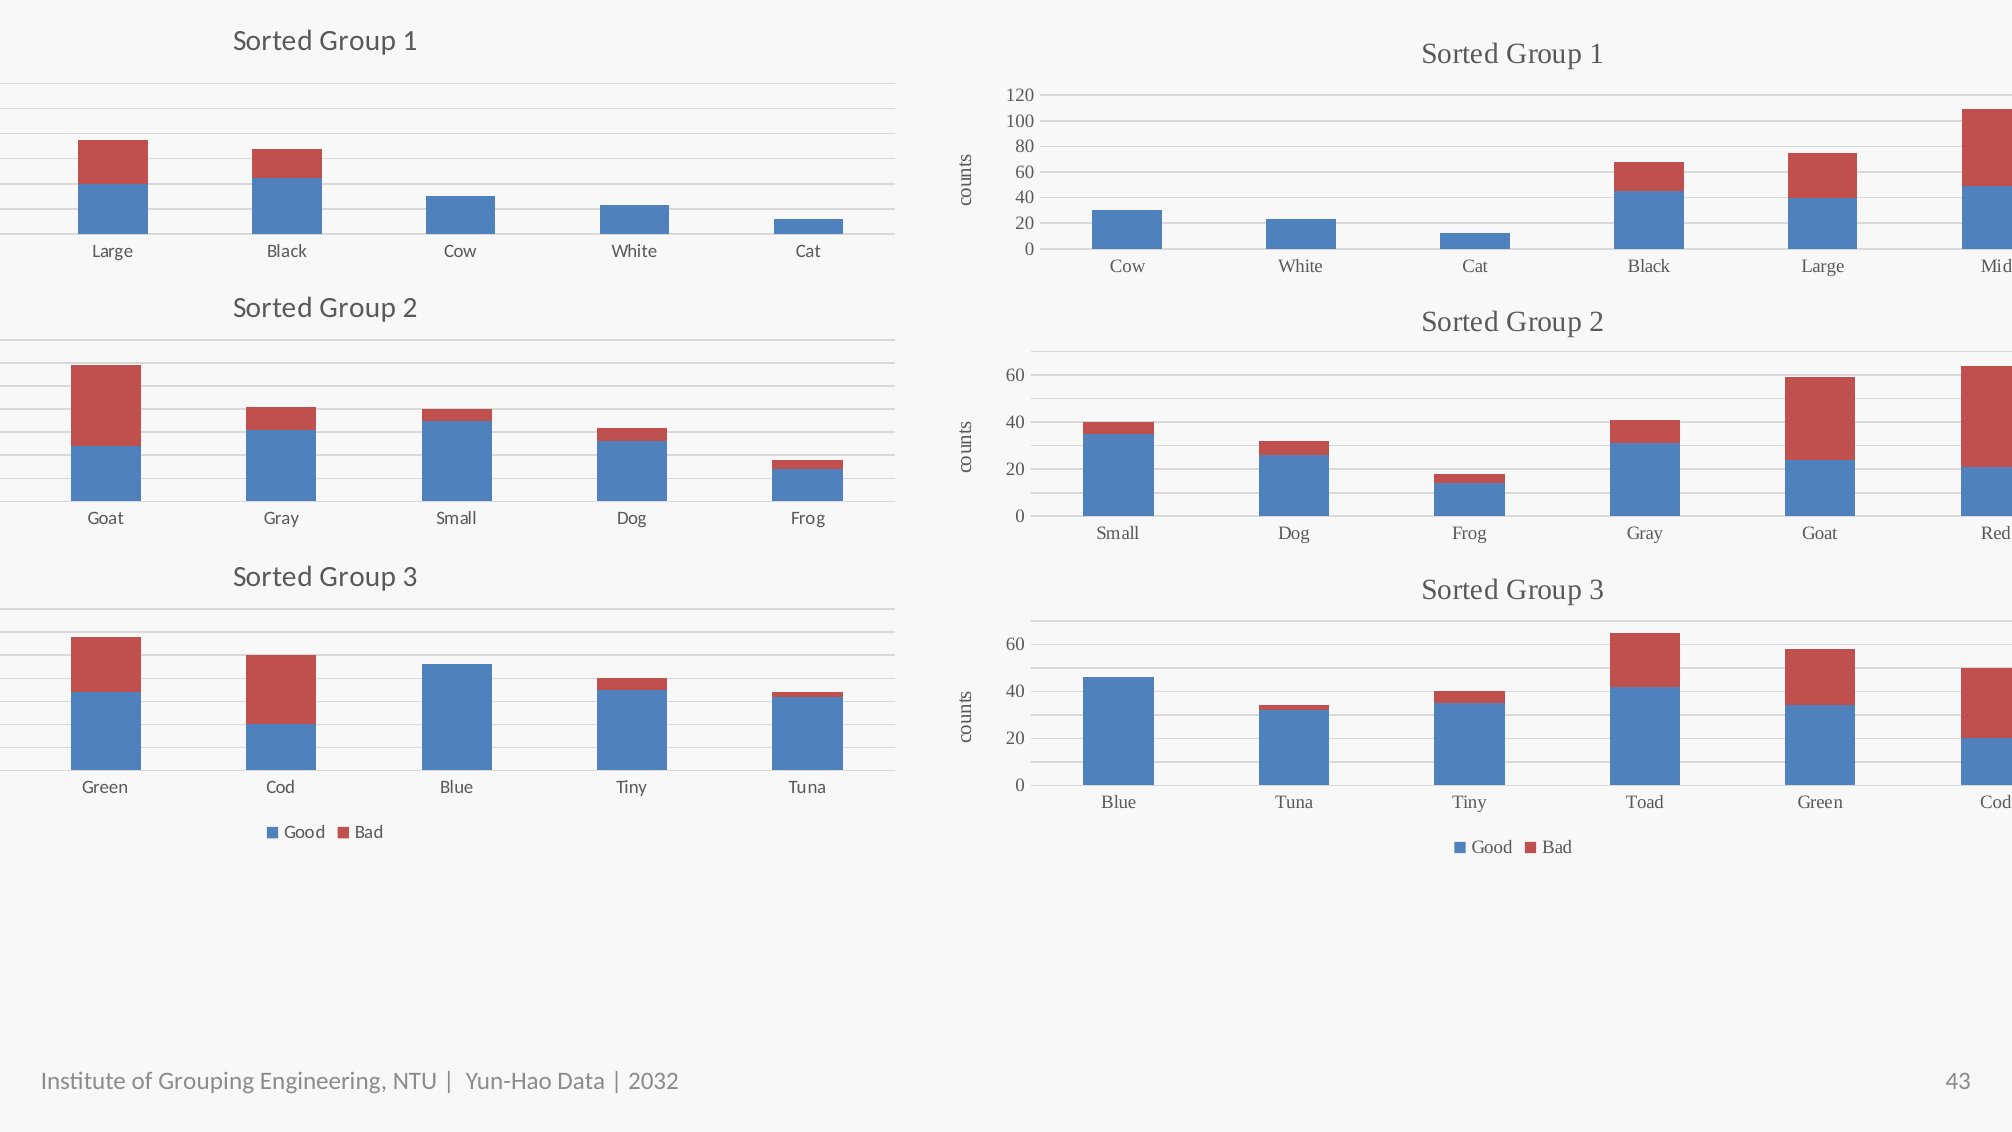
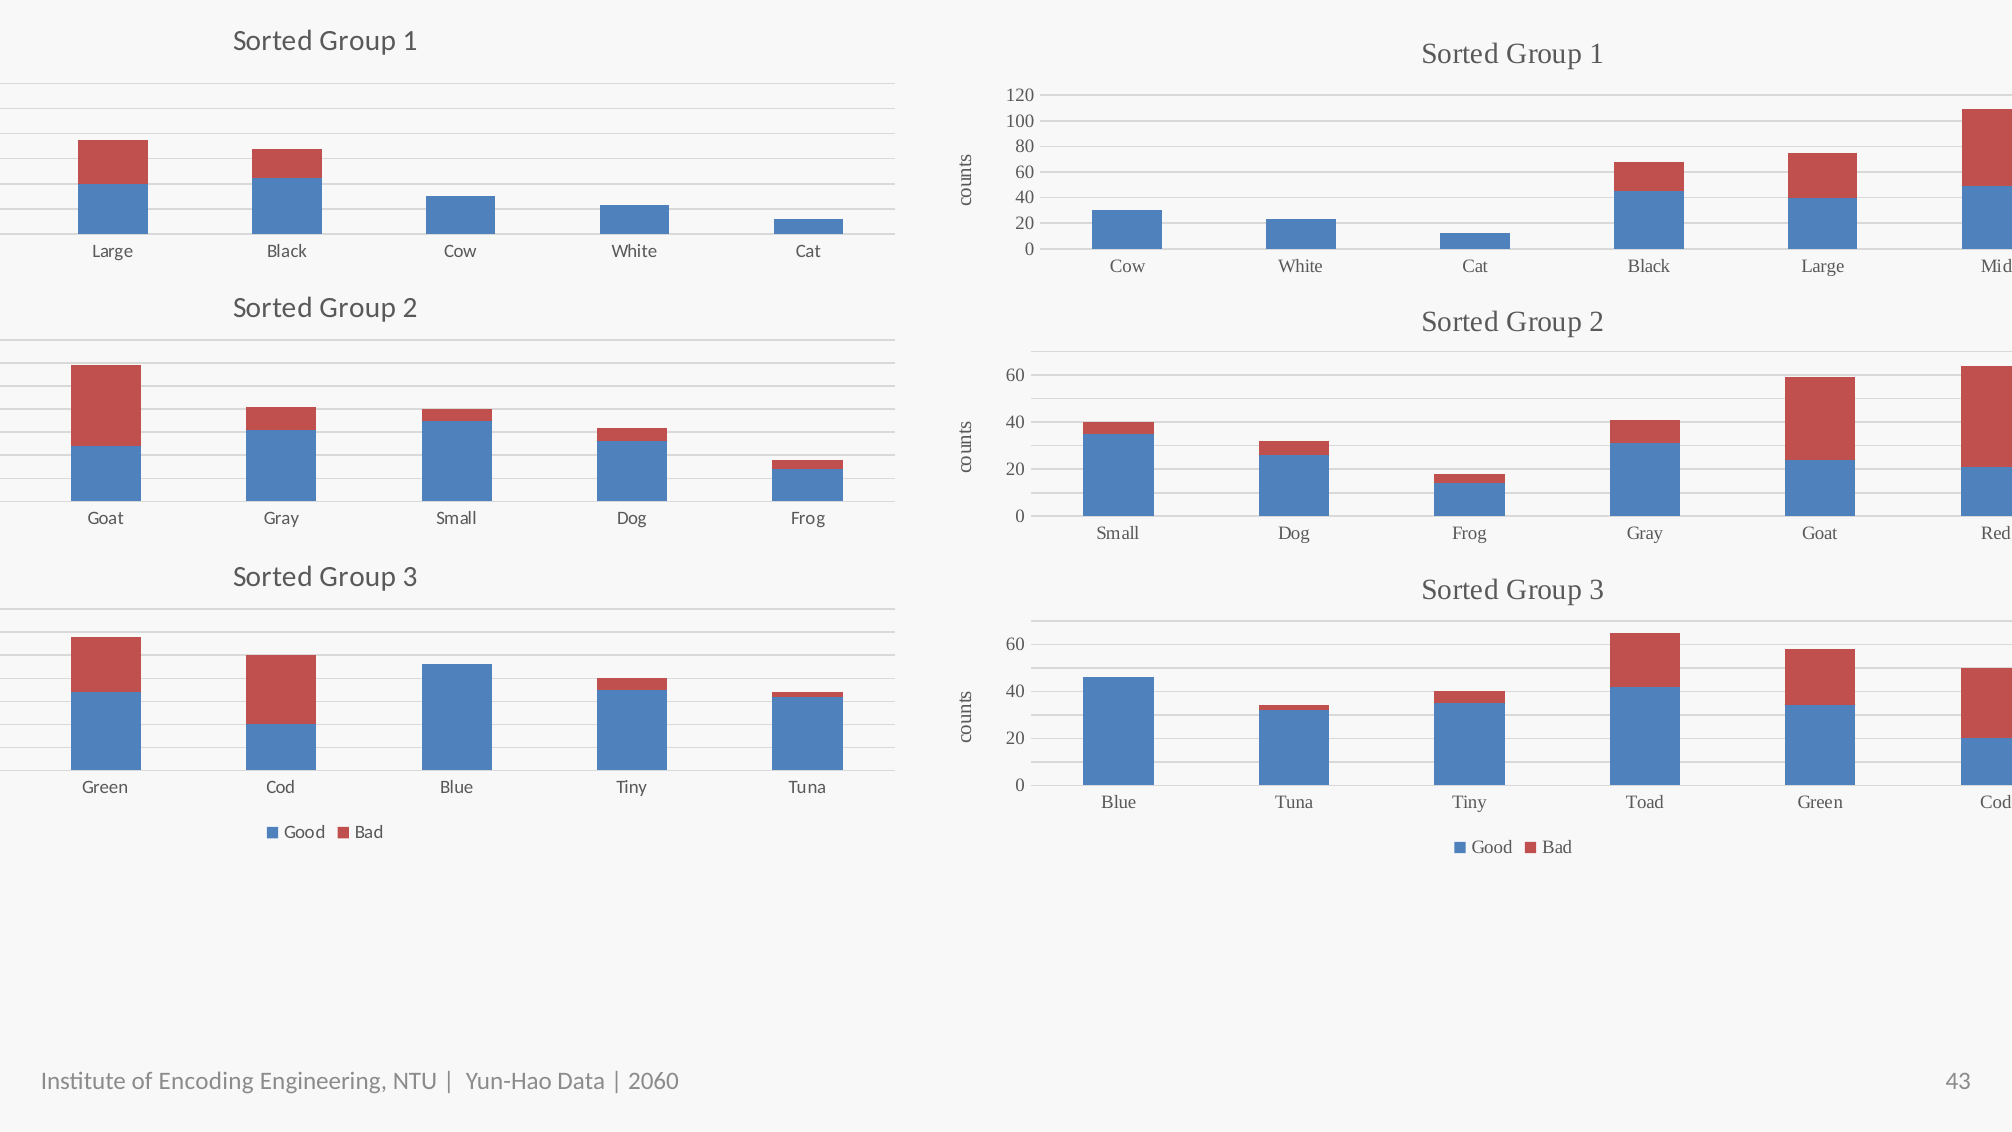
Grouping: Grouping -> Encoding
2032: 2032 -> 2060
